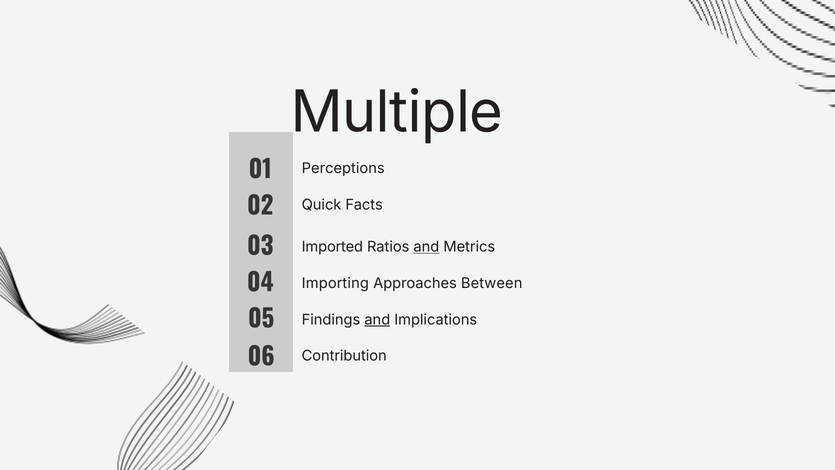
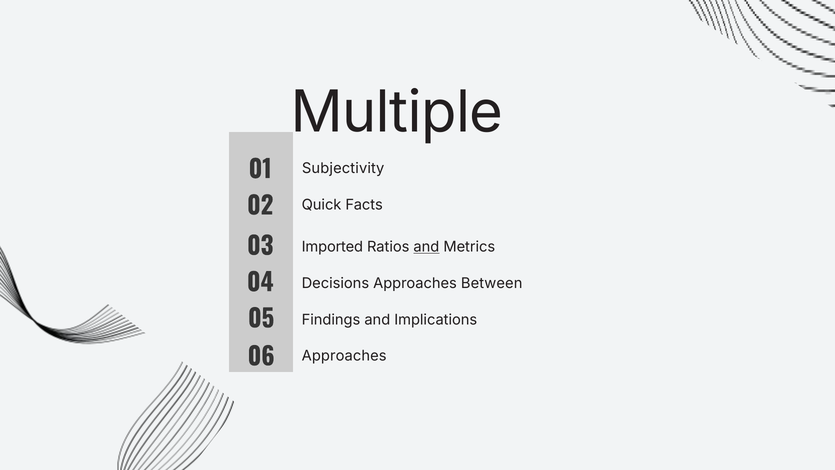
Perceptions: Perceptions -> Subjectivity
Importing: Importing -> Decisions
and at (377, 320) underline: present -> none
Contribution at (344, 356): Contribution -> Approaches
